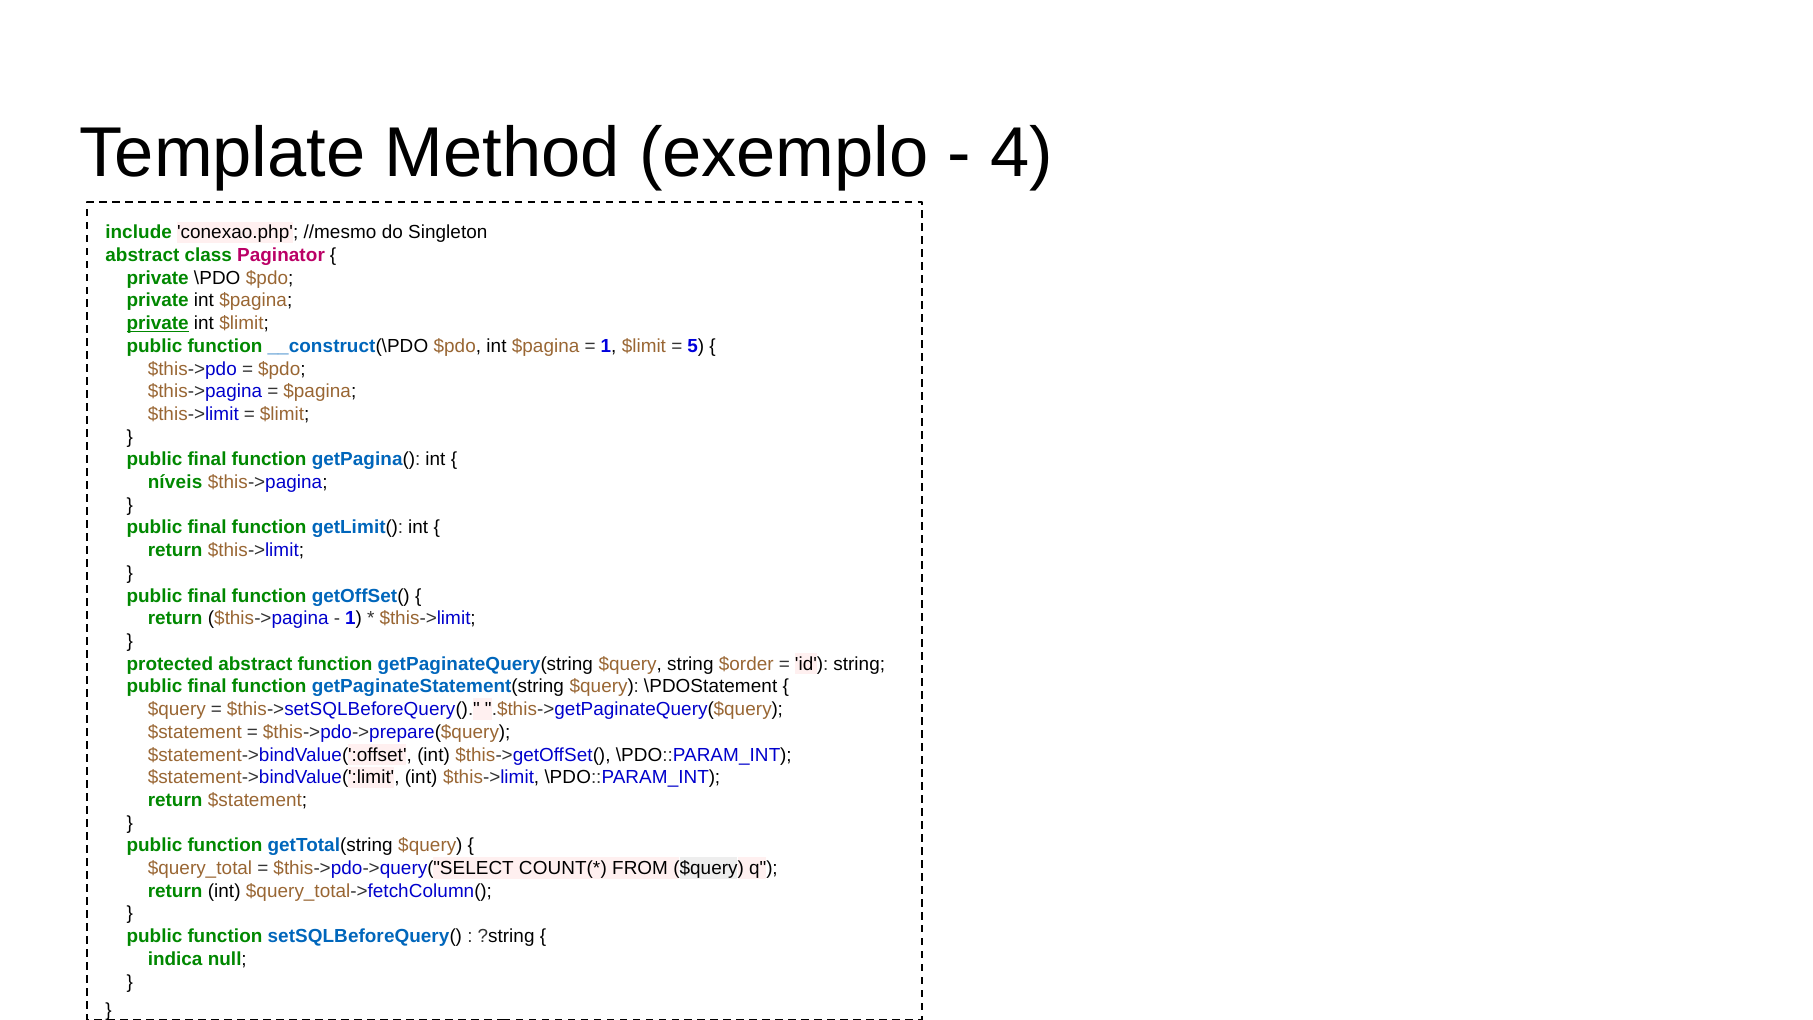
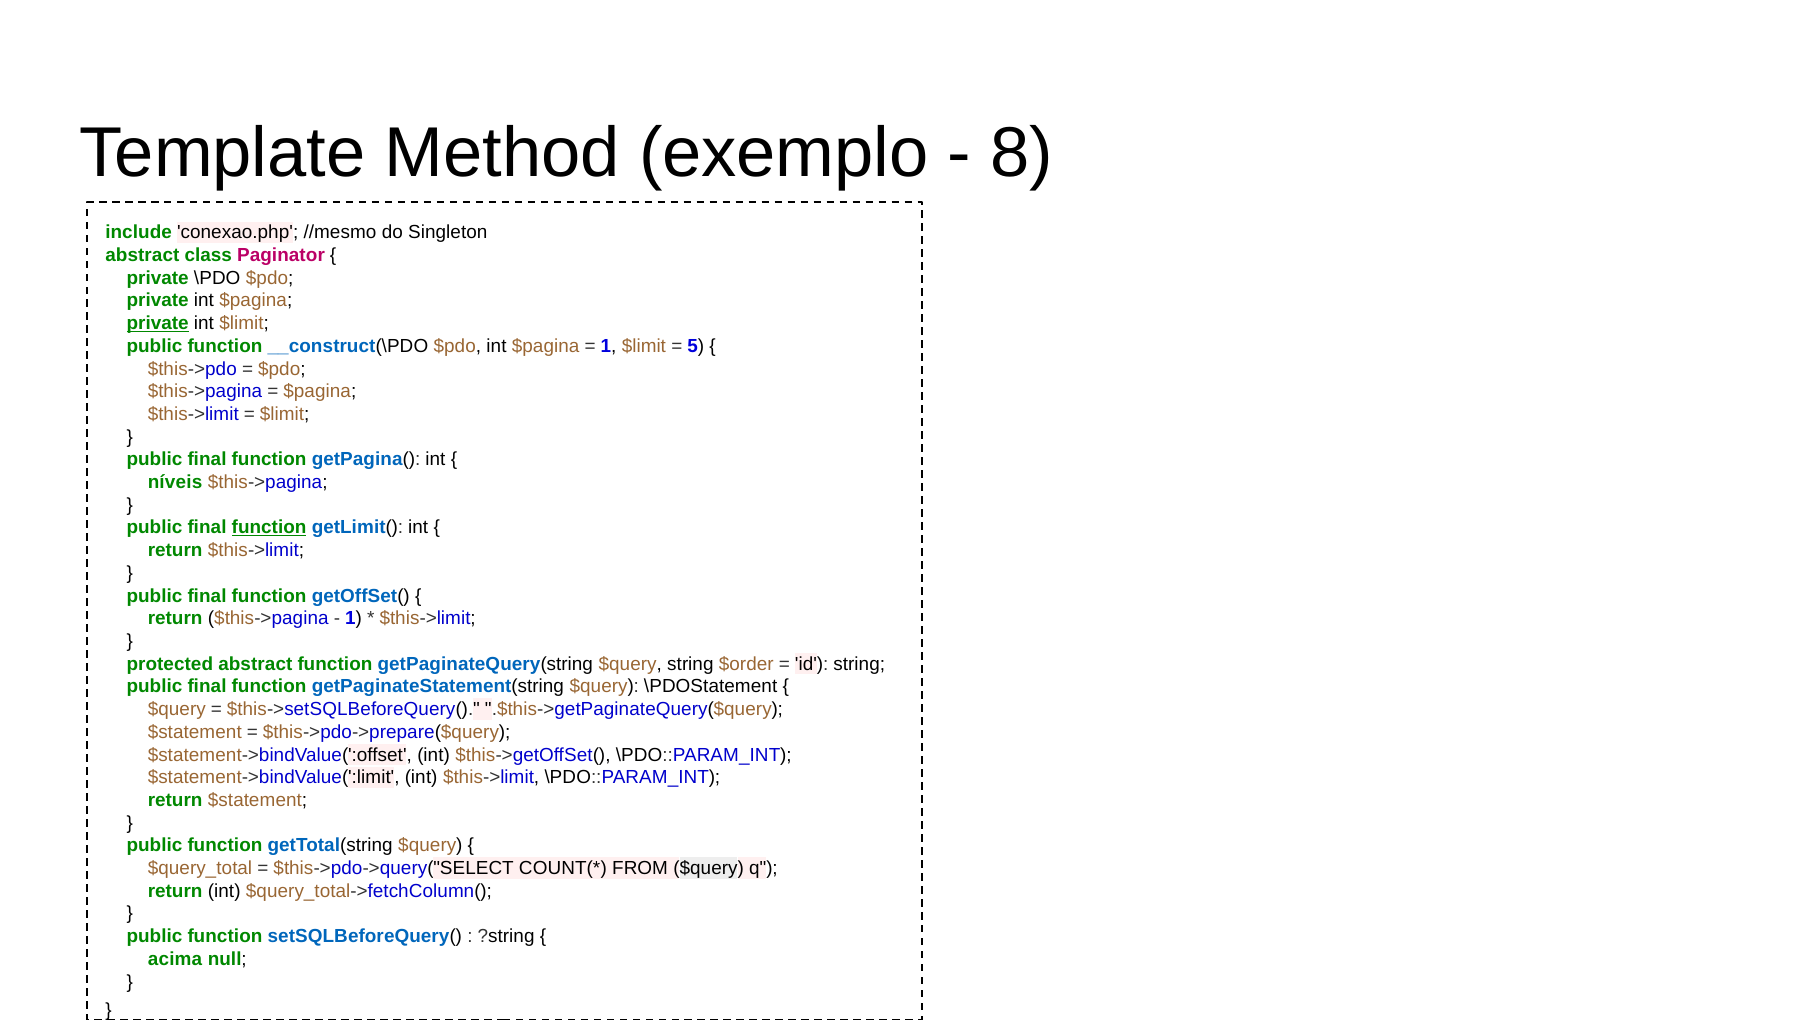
4: 4 -> 8
function at (269, 528) underline: none -> present
indica: indica -> acima
